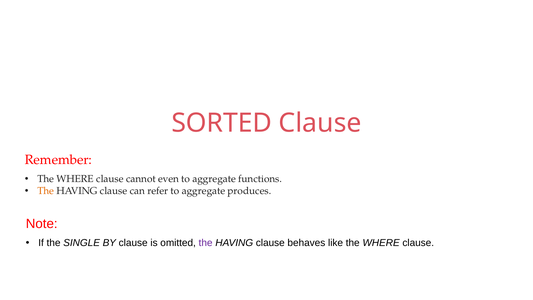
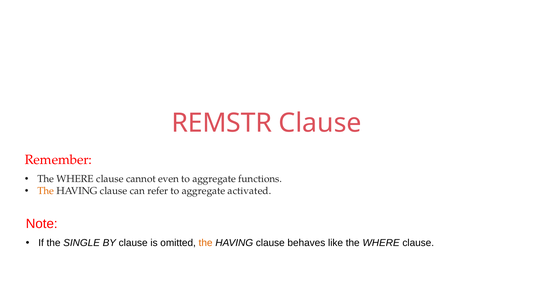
SORTED: SORTED -> REMSTR
produces: produces -> activated
the at (206, 243) colour: purple -> orange
